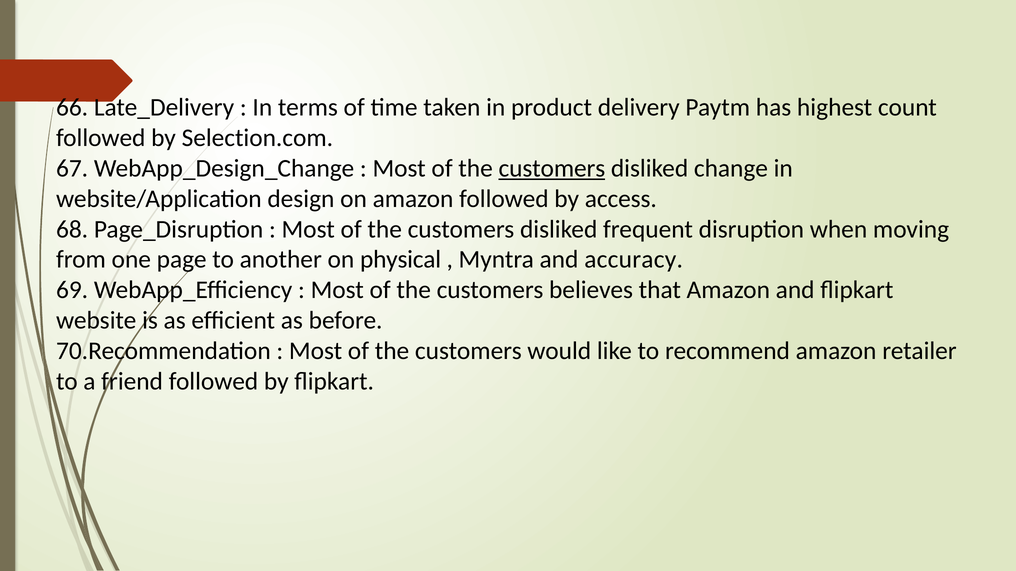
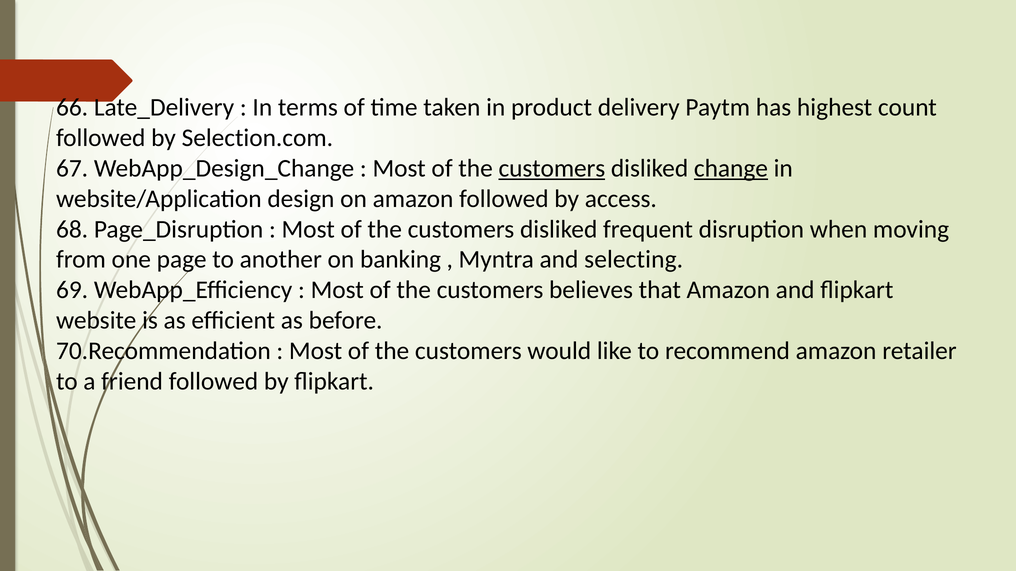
change underline: none -> present
physical: physical -> banking
accuracy: accuracy -> selecting
